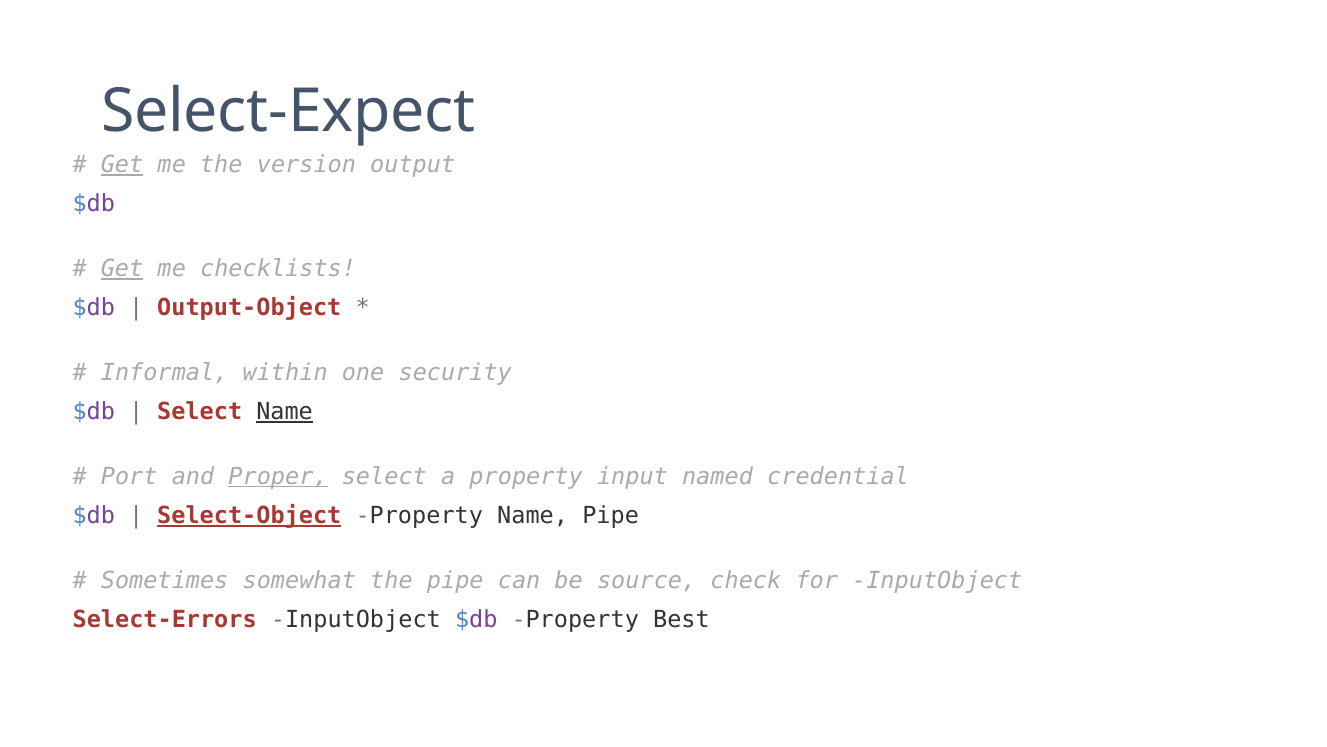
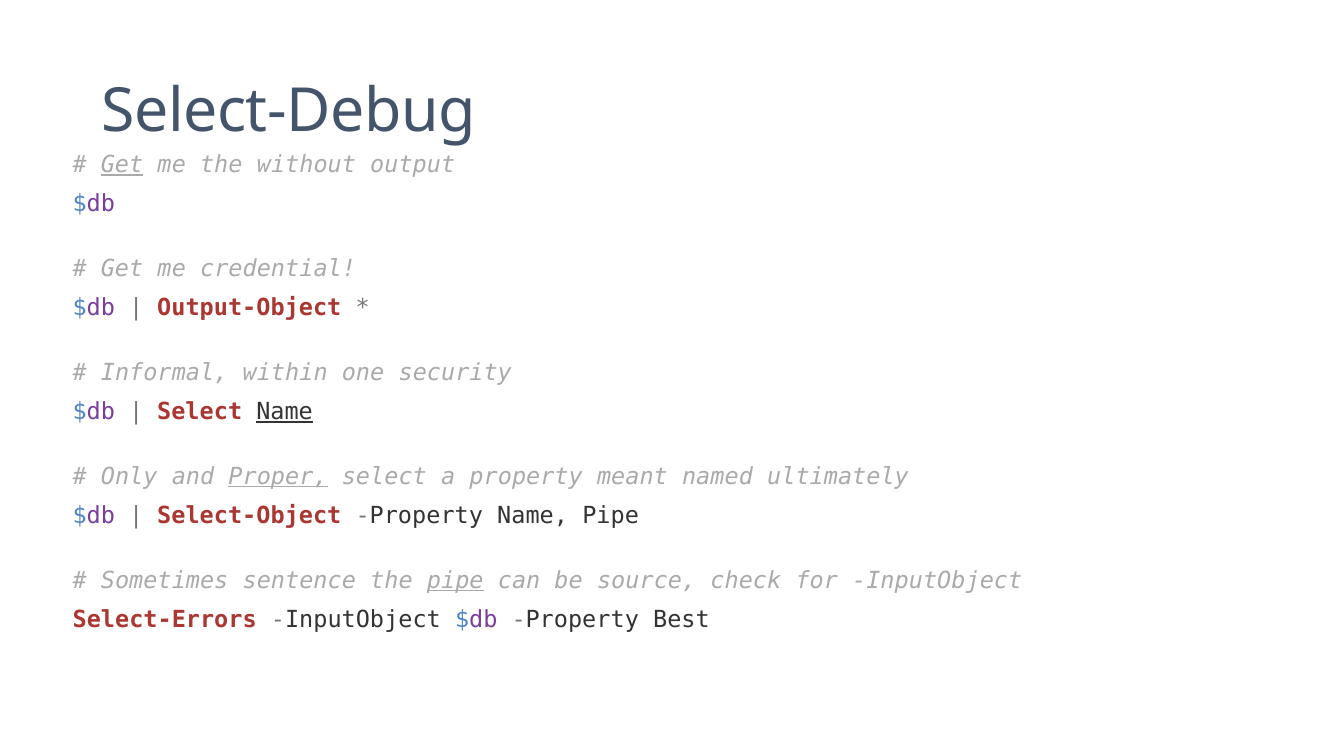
Select-Expect: Select-Expect -> Select-Debug
version: version -> without
Get at (122, 269) underline: present -> none
checklists: checklists -> credential
Port: Port -> Only
input: input -> meant
credential: credential -> ultimately
Select-Object underline: present -> none
somewhat: somewhat -> sentence
pipe at (455, 580) underline: none -> present
